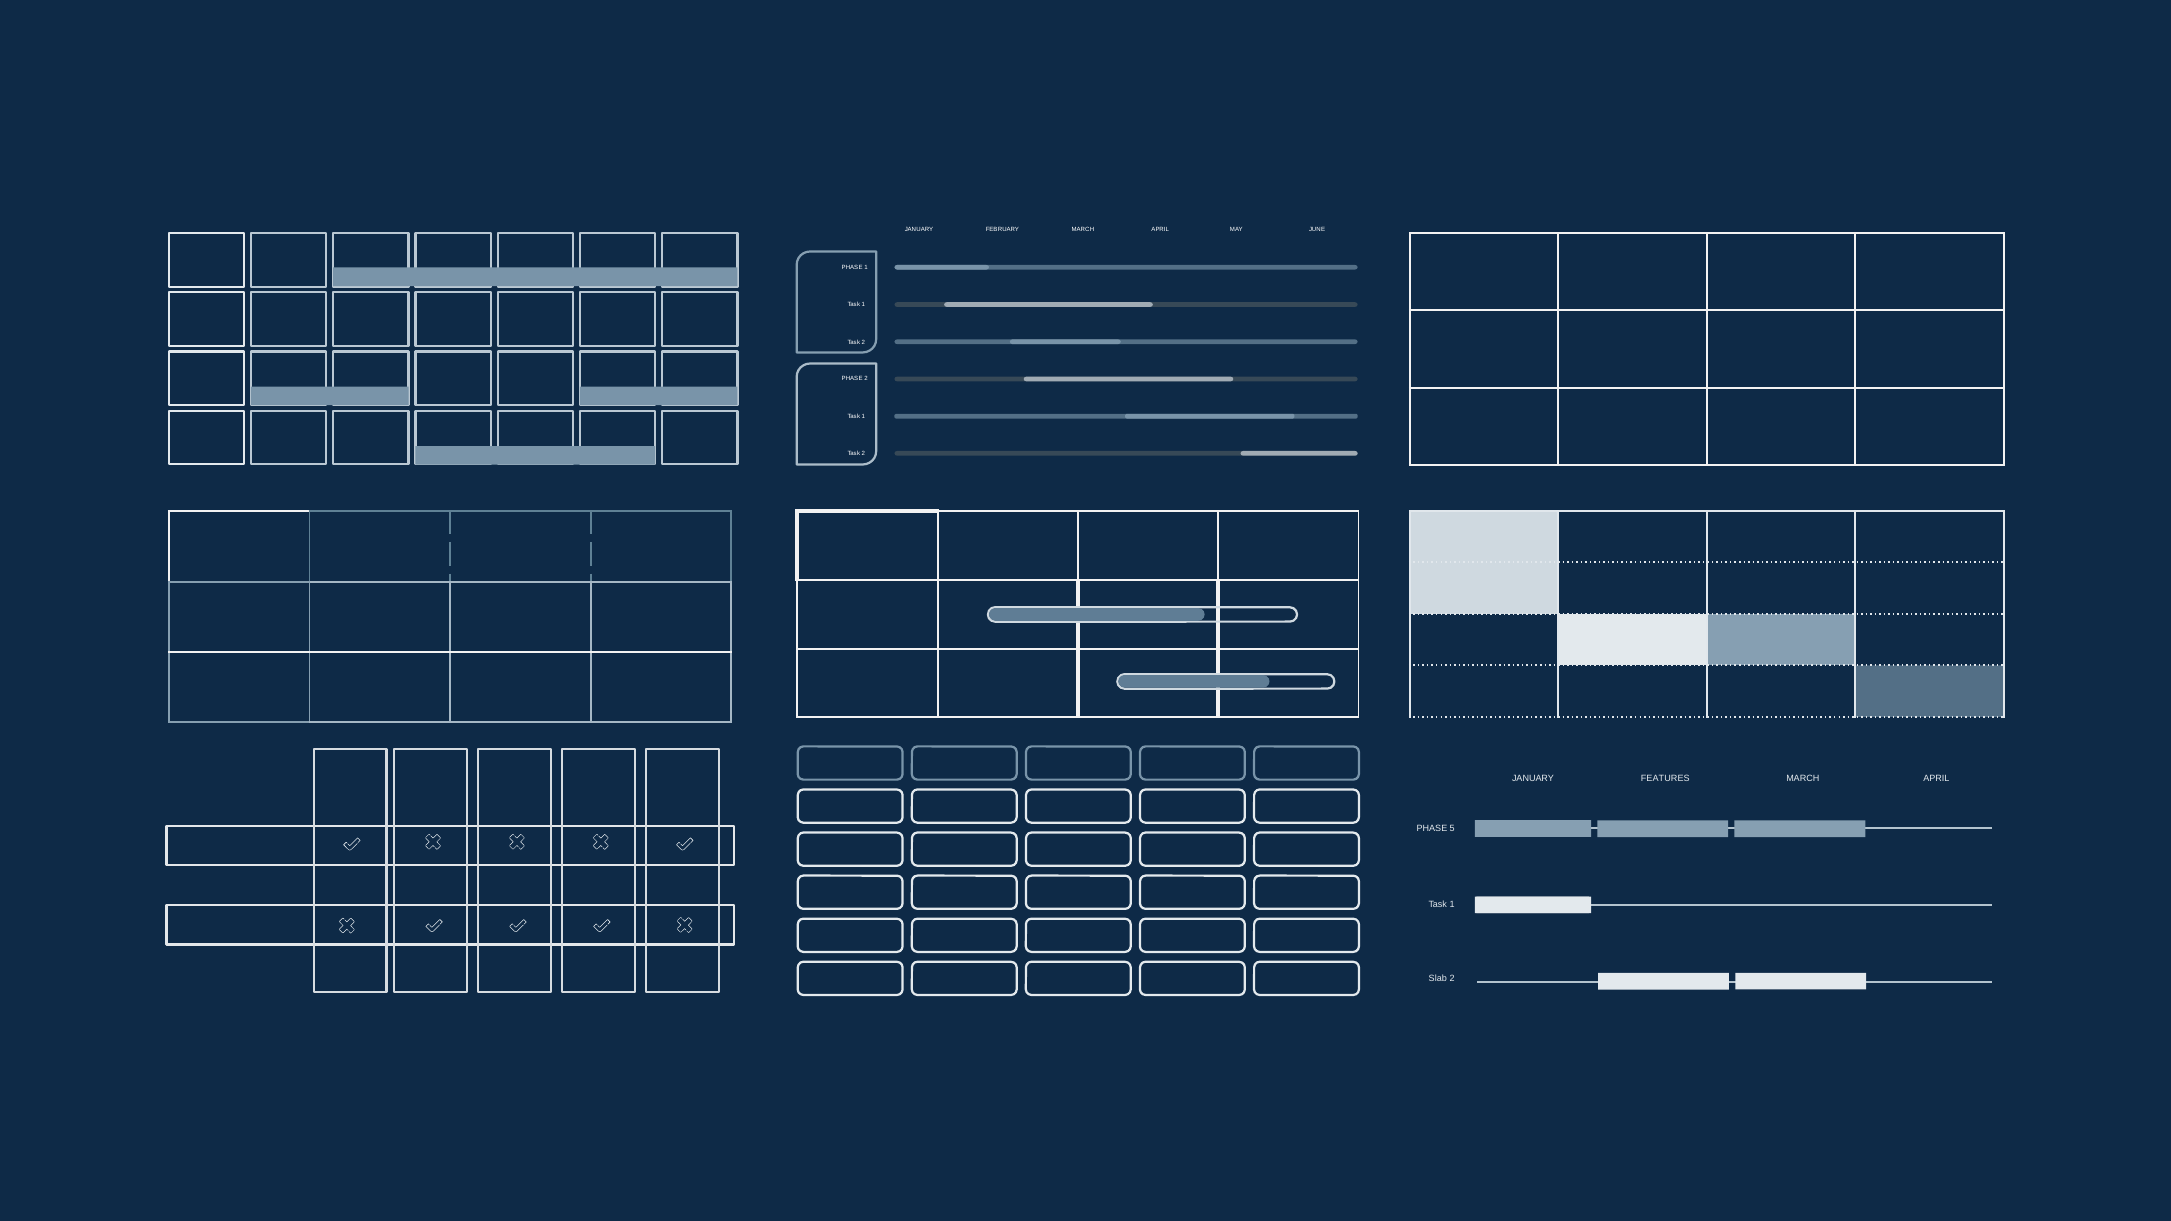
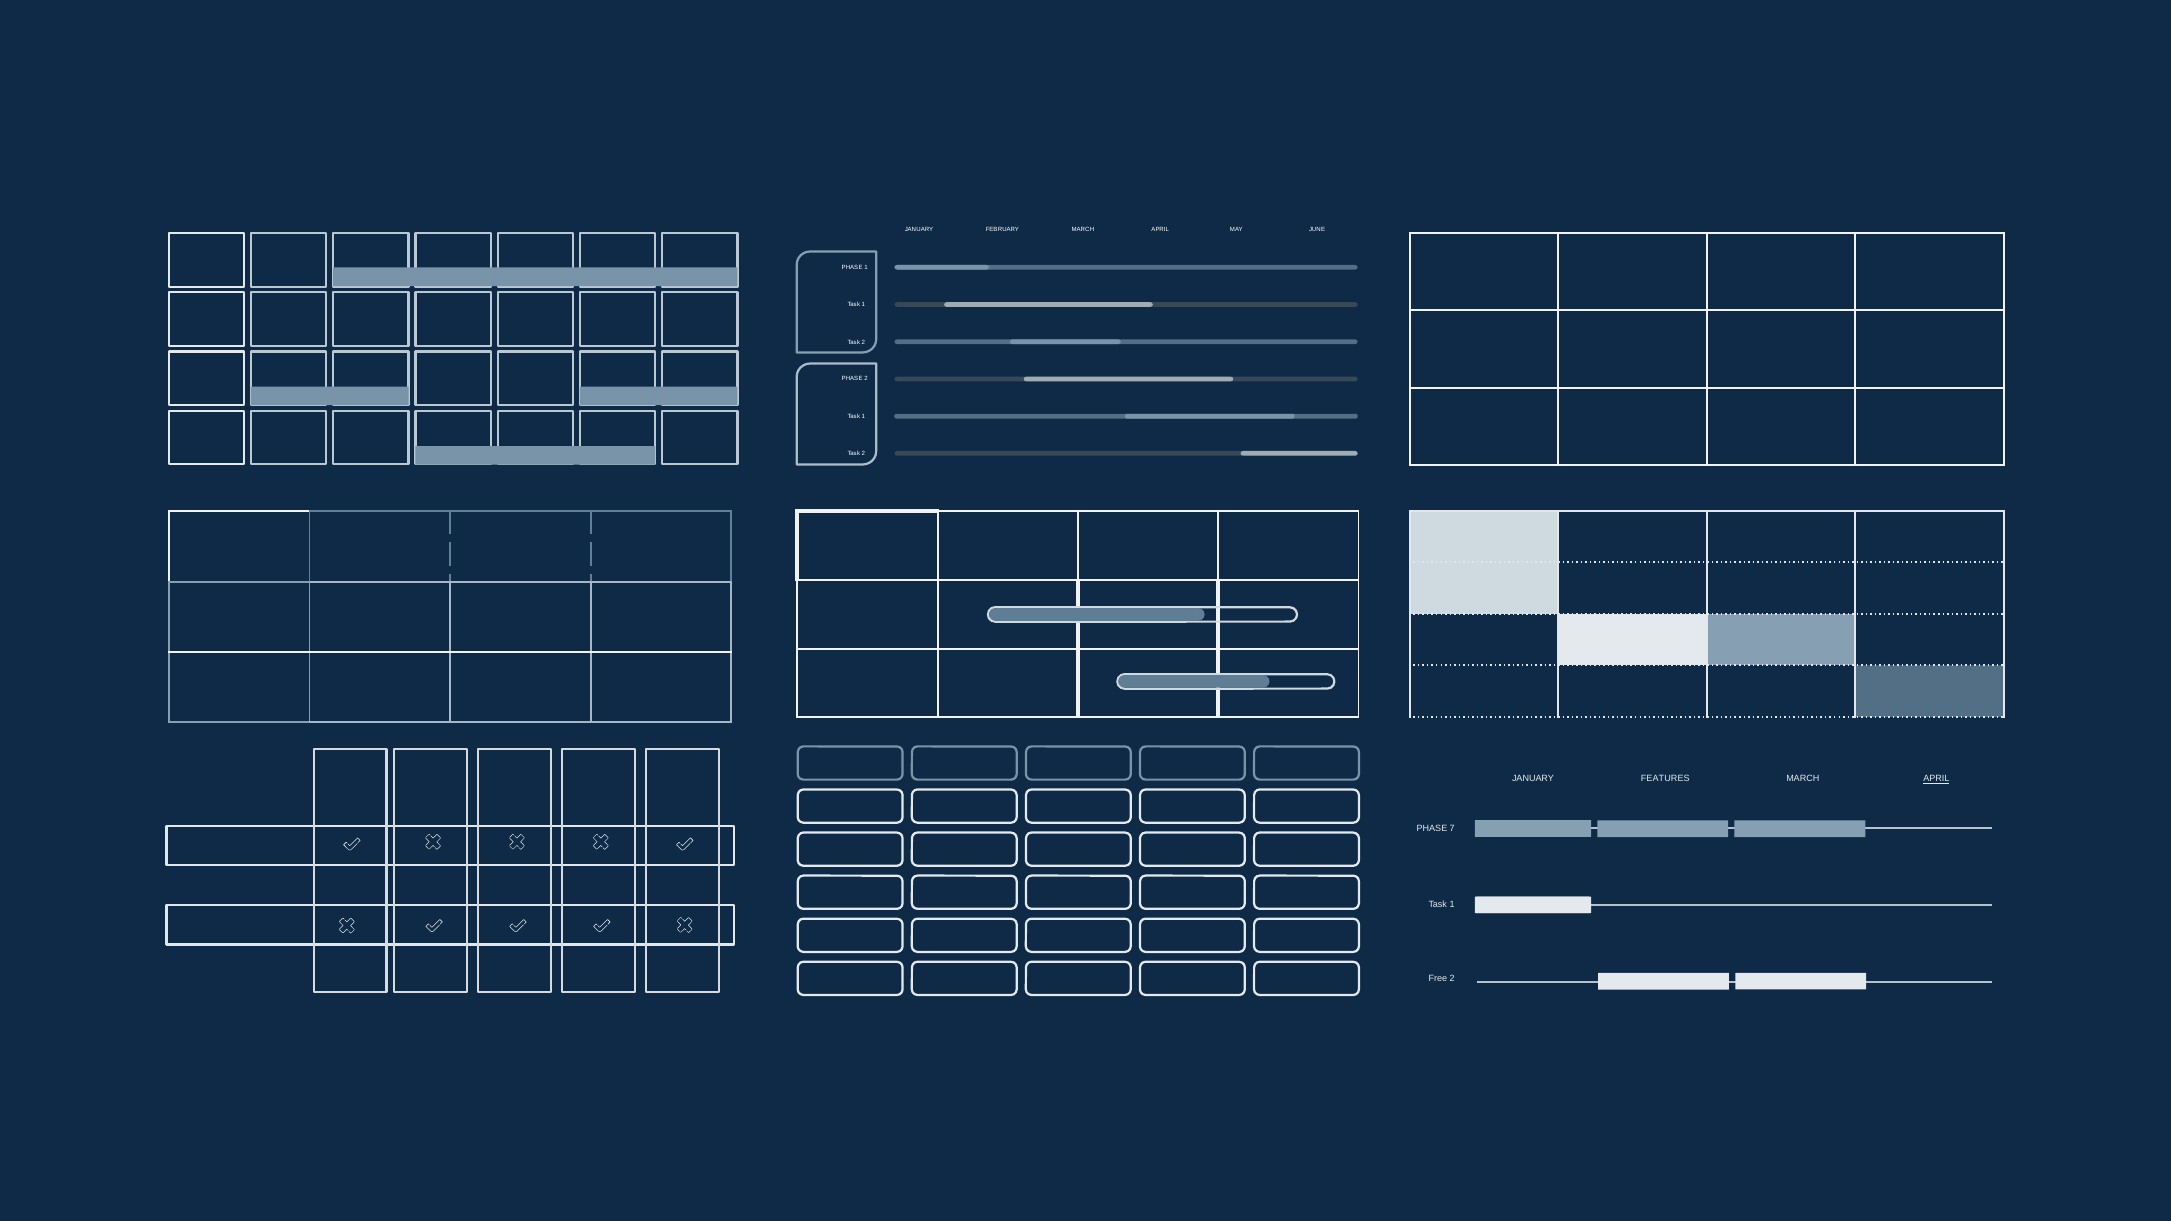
APRIL at (1936, 779) underline: none -> present
5: 5 -> 7
Slab: Slab -> Free
